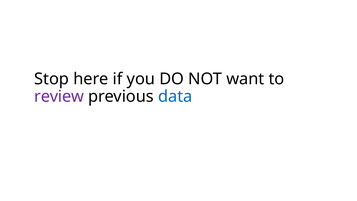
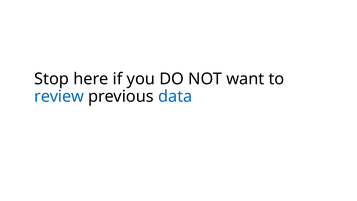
review colour: purple -> blue
